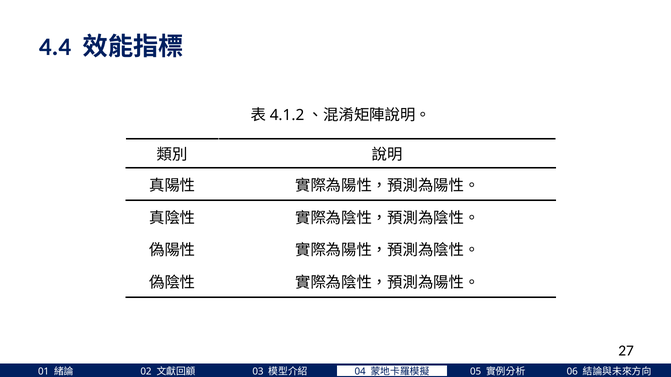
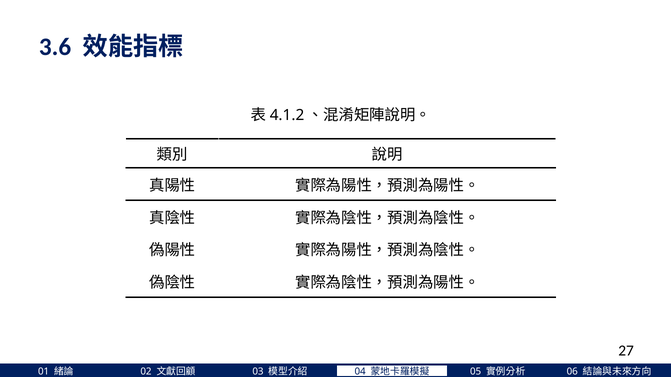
4.4: 4.4 -> 3.6
